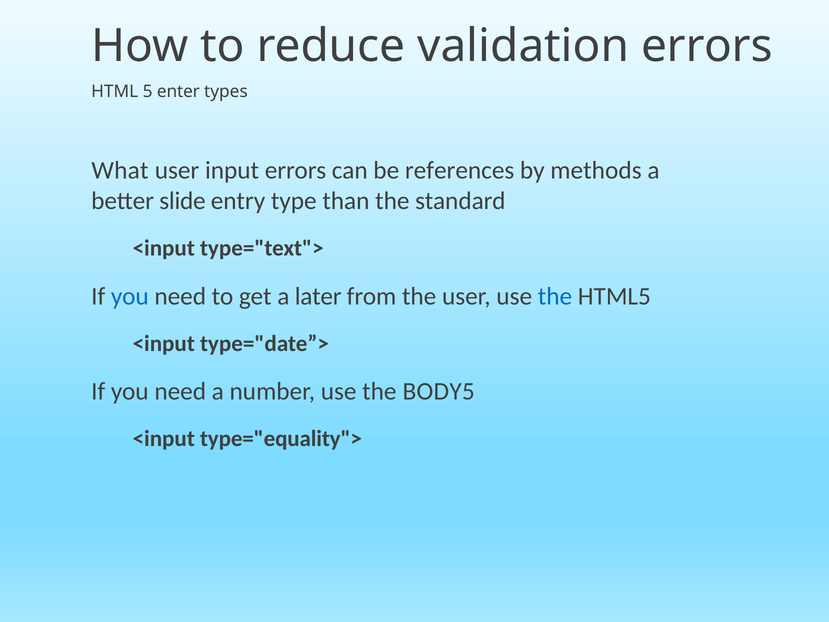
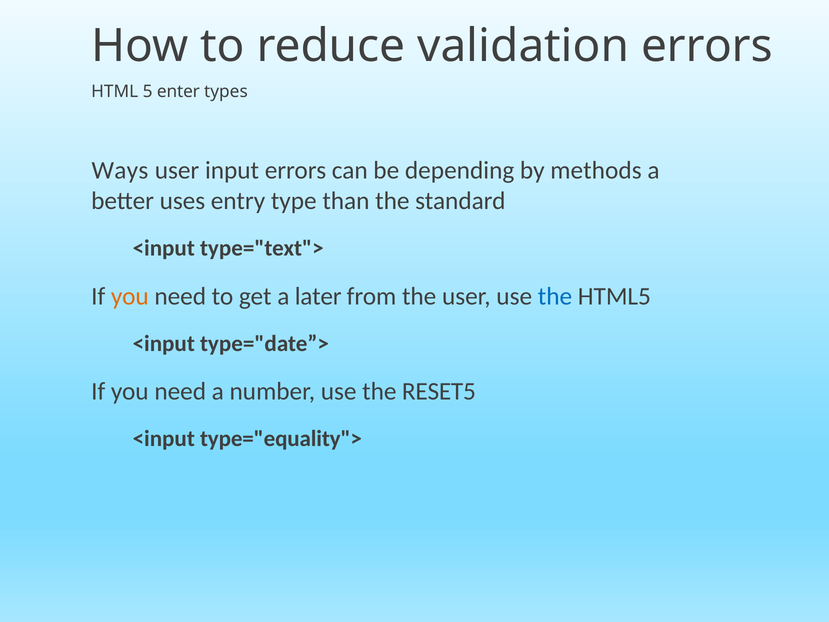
What: What -> Ways
references: references -> depending
slide: slide -> uses
you at (130, 296) colour: blue -> orange
BODY5: BODY5 -> RESET5
